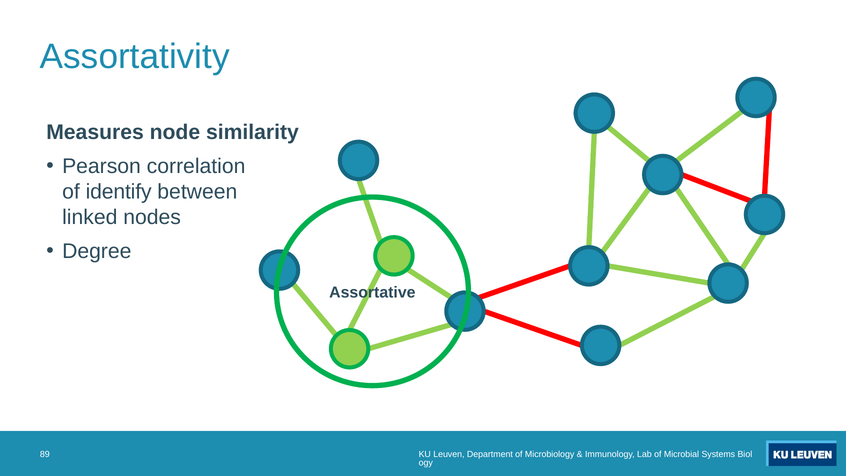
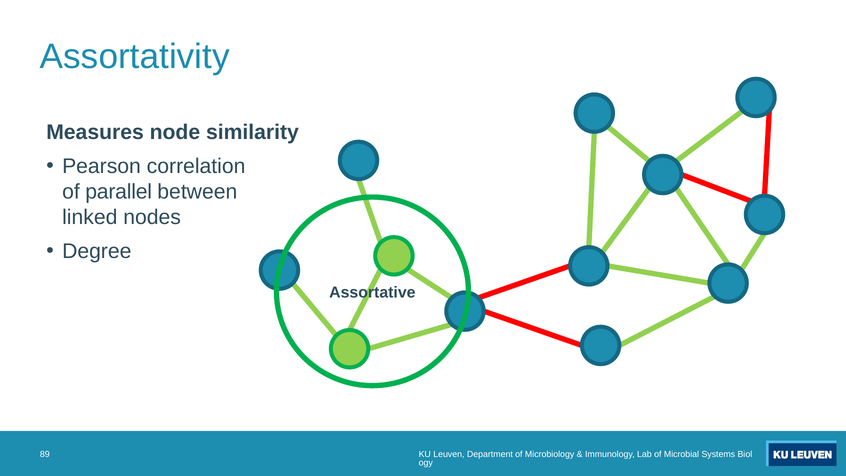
identify: identify -> parallel
